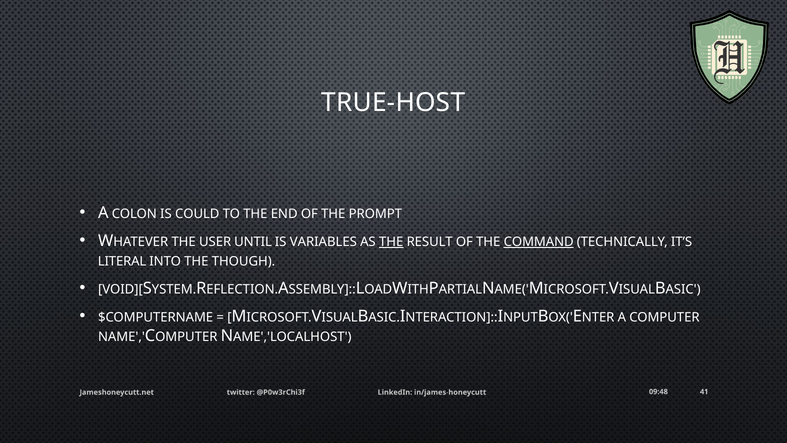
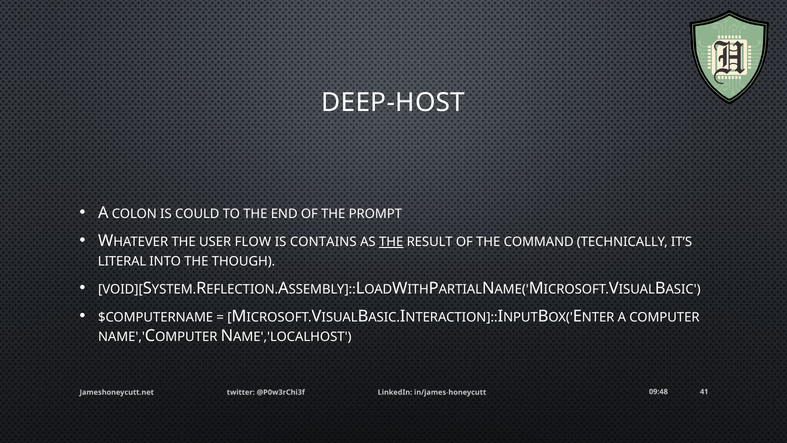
TRUE-HOST: TRUE-HOST -> DEEP-HOST
UNTIL: UNTIL -> FLOW
VARIABLES: VARIABLES -> CONTAINS
COMMAND underline: present -> none
